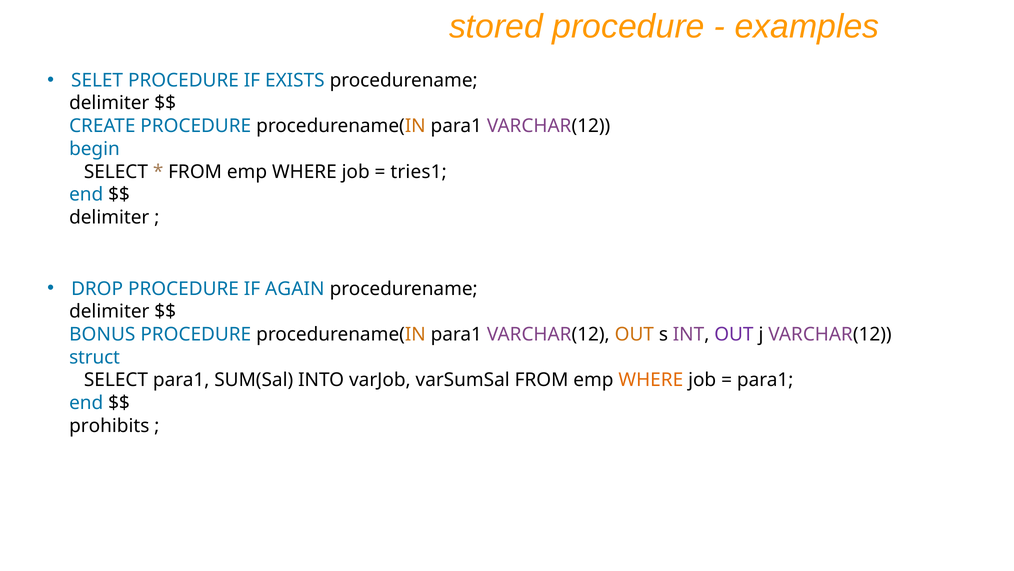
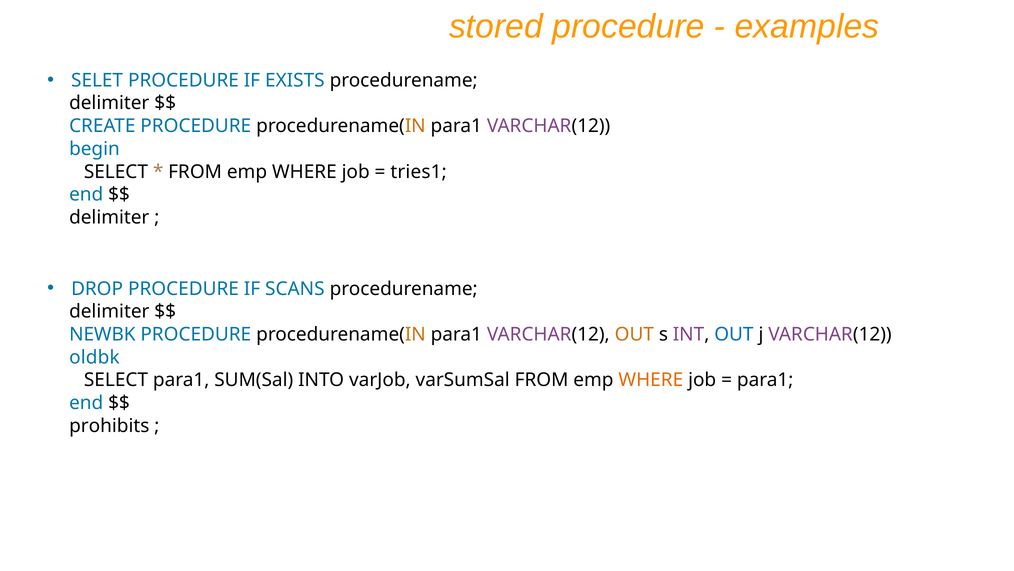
AGAIN: AGAIN -> SCANS
BONUS: BONUS -> NEWBK
OUT at (734, 334) colour: purple -> blue
struct: struct -> oldbk
